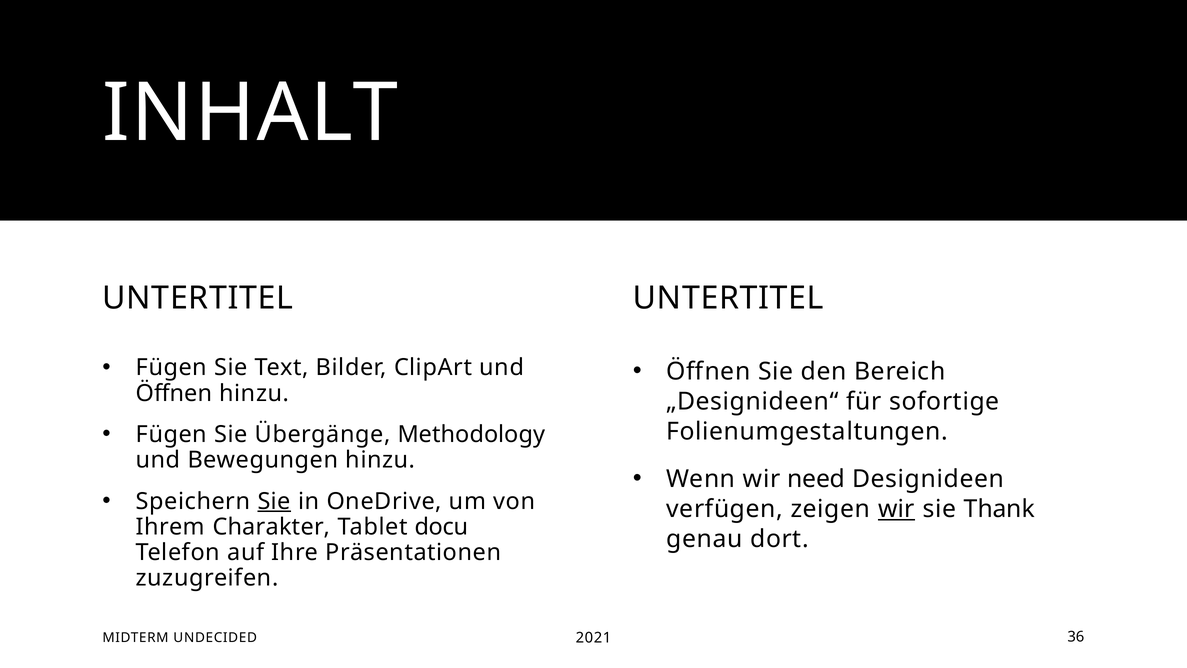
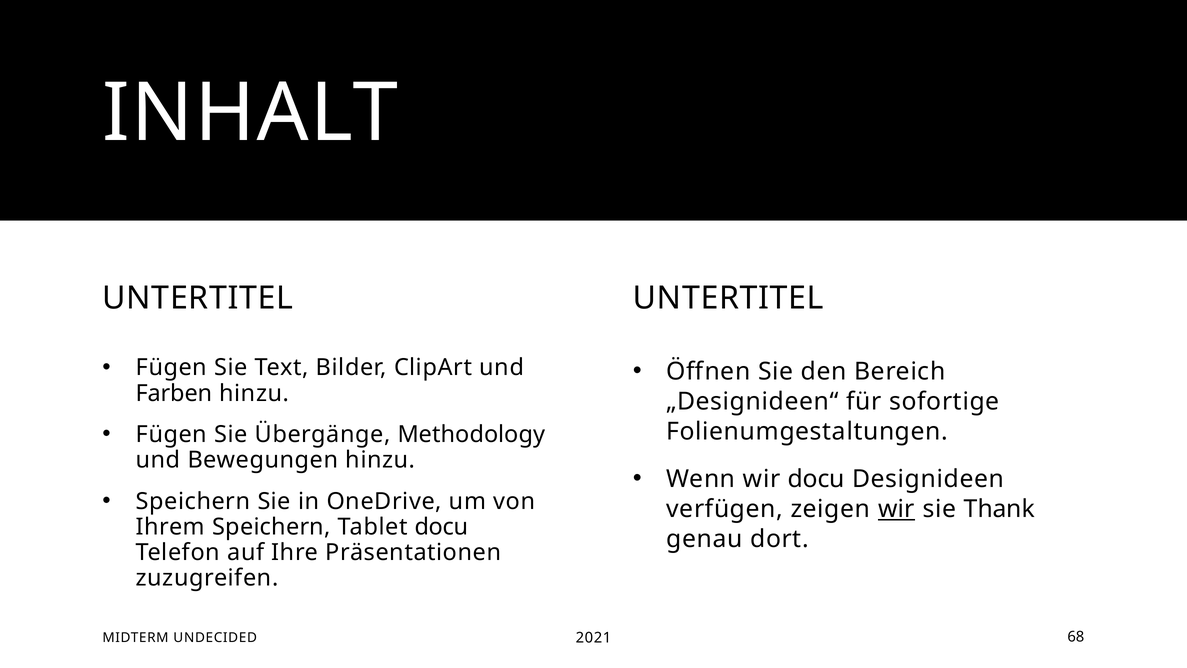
Öffnen at (174, 393): Öffnen -> Farben
wir need: need -> docu
Sie at (274, 501) underline: present -> none
Ihrem Charakter: Charakter -> Speichern
36: 36 -> 68
